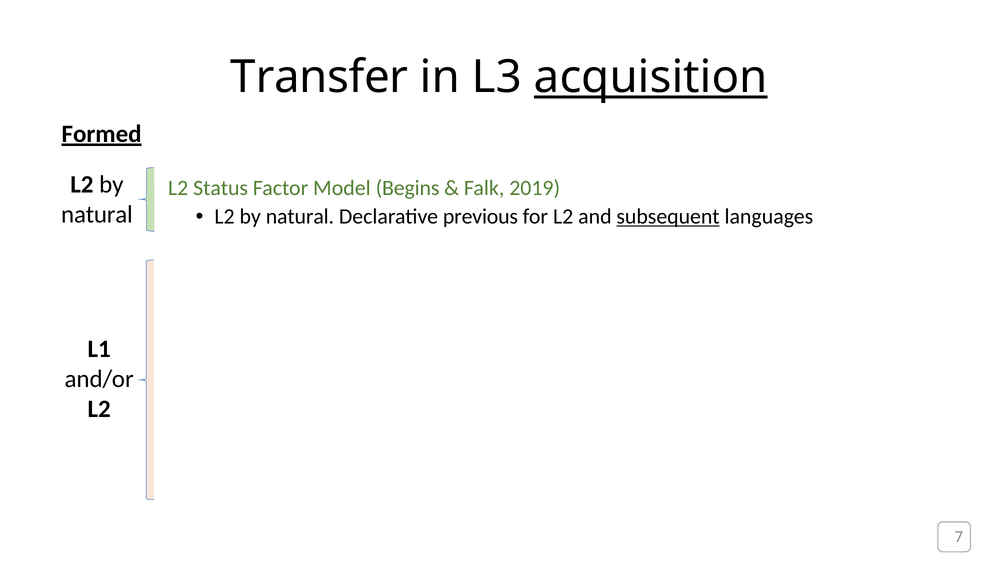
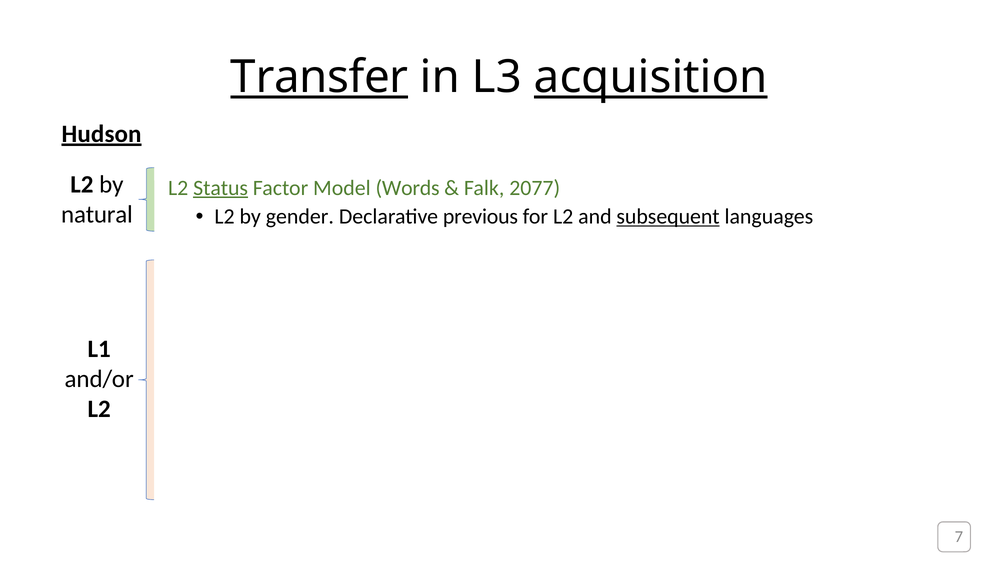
Transfer underline: none -> present
Formed: Formed -> Hudson
Status underline: none -> present
Begins: Begins -> Words
2019: 2019 -> 2077
natural at (300, 217): natural -> gender
